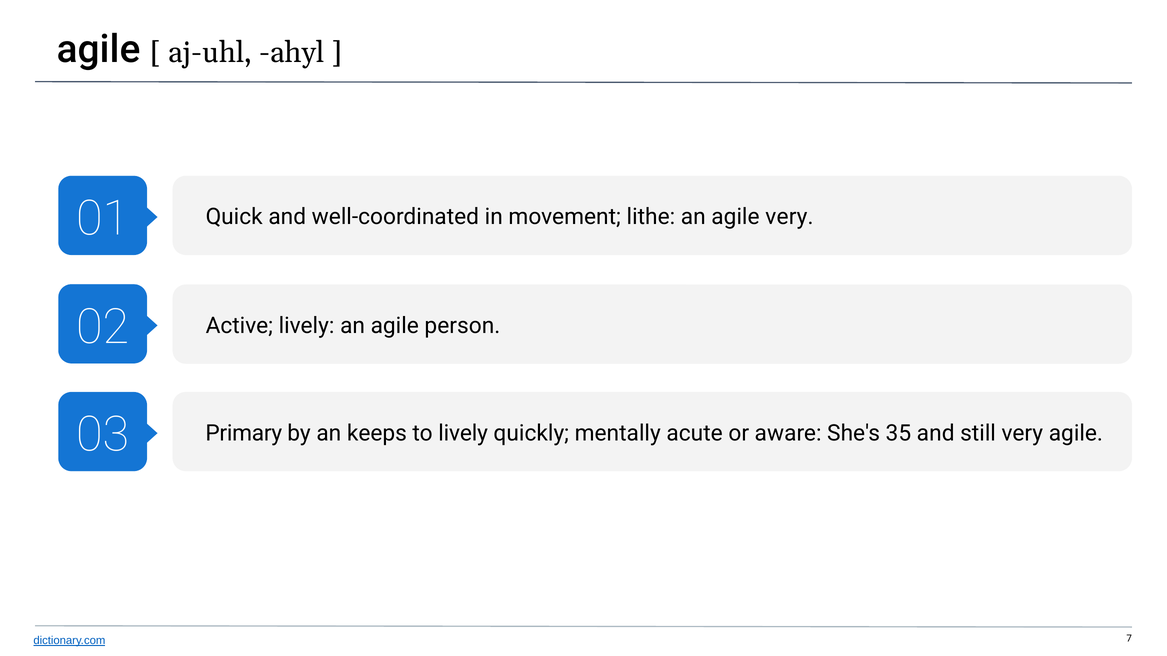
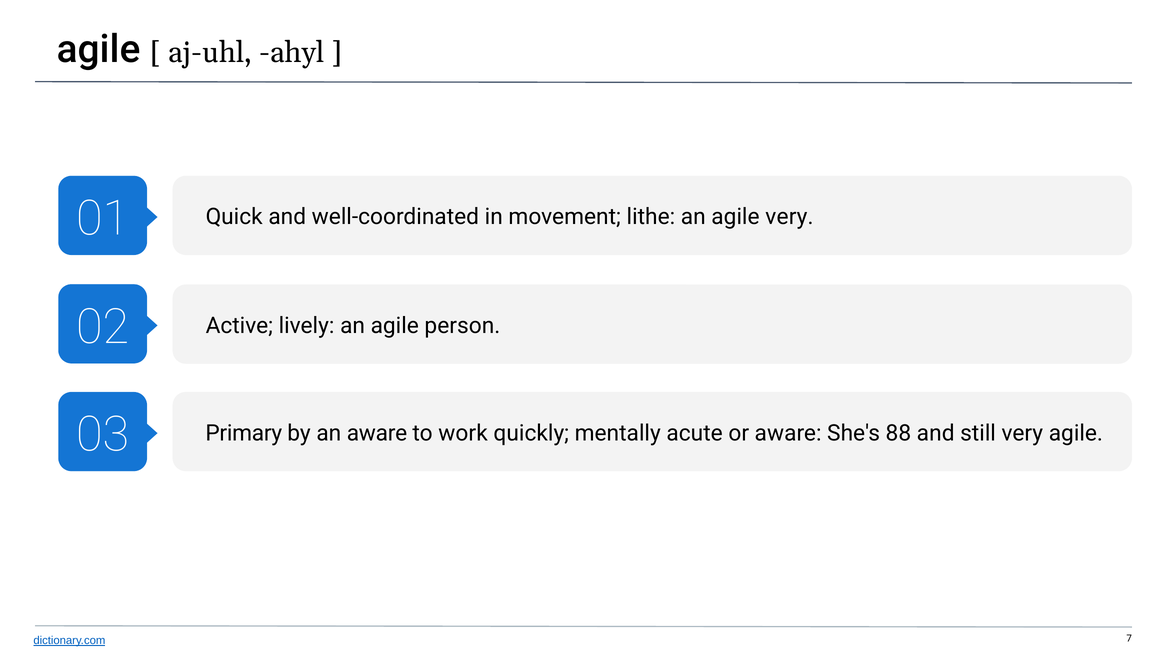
an keeps: keeps -> aware
to lively: lively -> work
35: 35 -> 88
